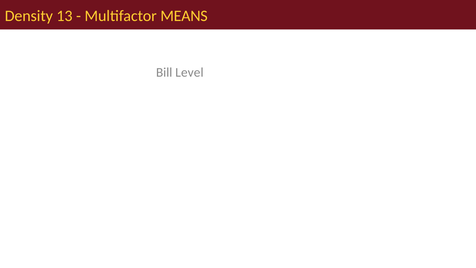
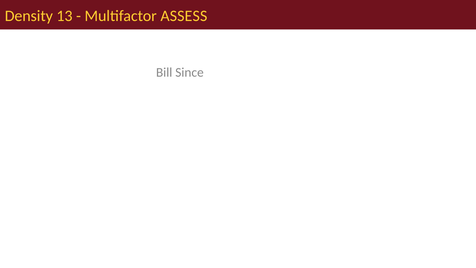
MEANS: MEANS -> ASSESS
Level: Level -> Since
